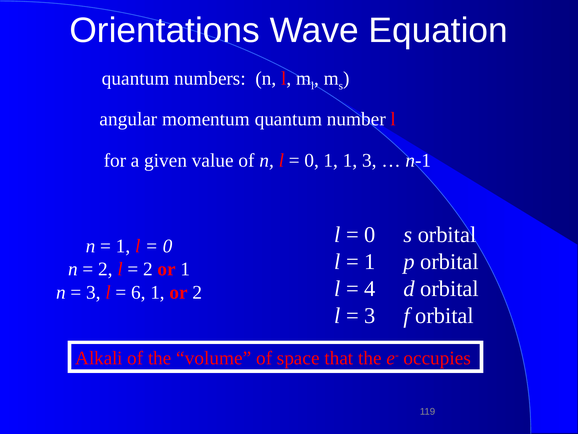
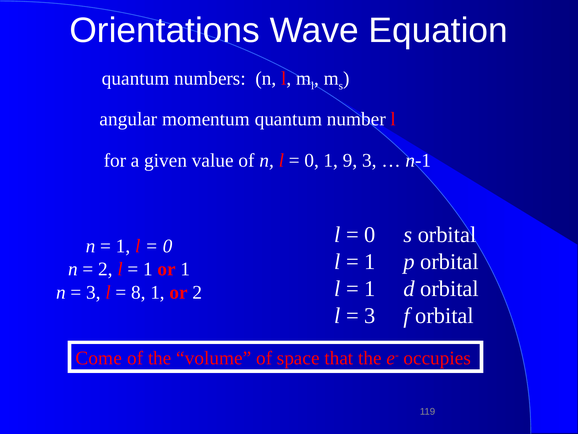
1 1: 1 -> 9
2 at (148, 269): 2 -> 1
4 at (370, 289): 4 -> 1
6: 6 -> 8
Alkali: Alkali -> Come
